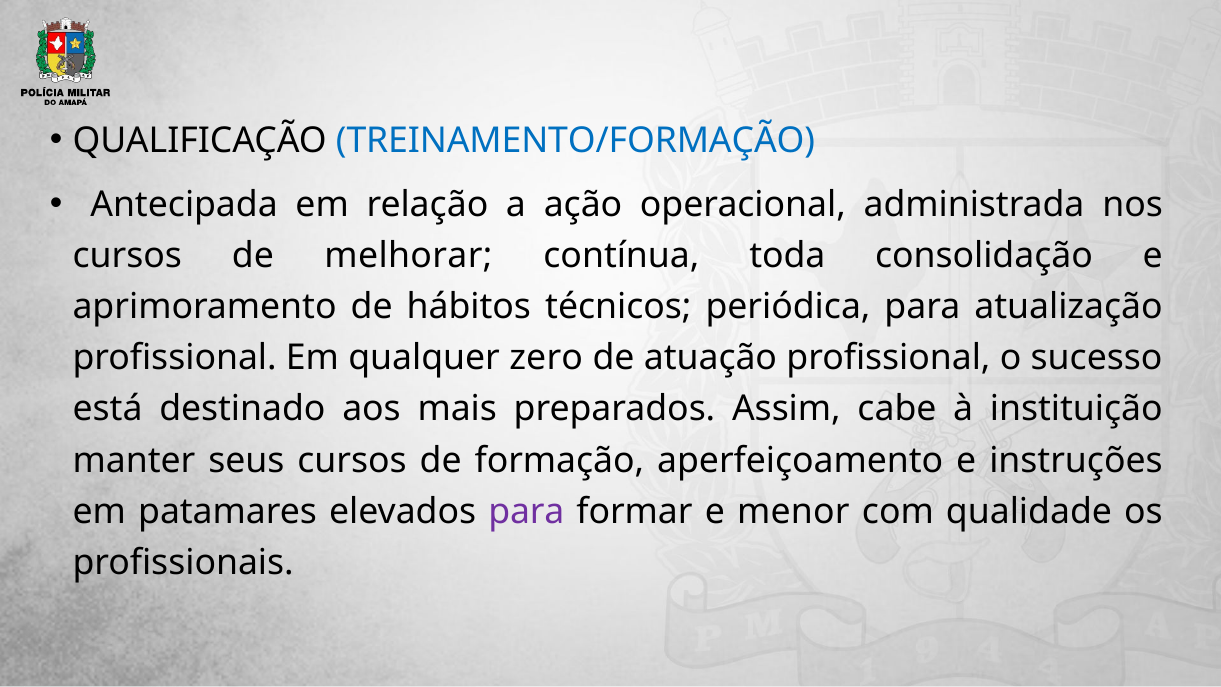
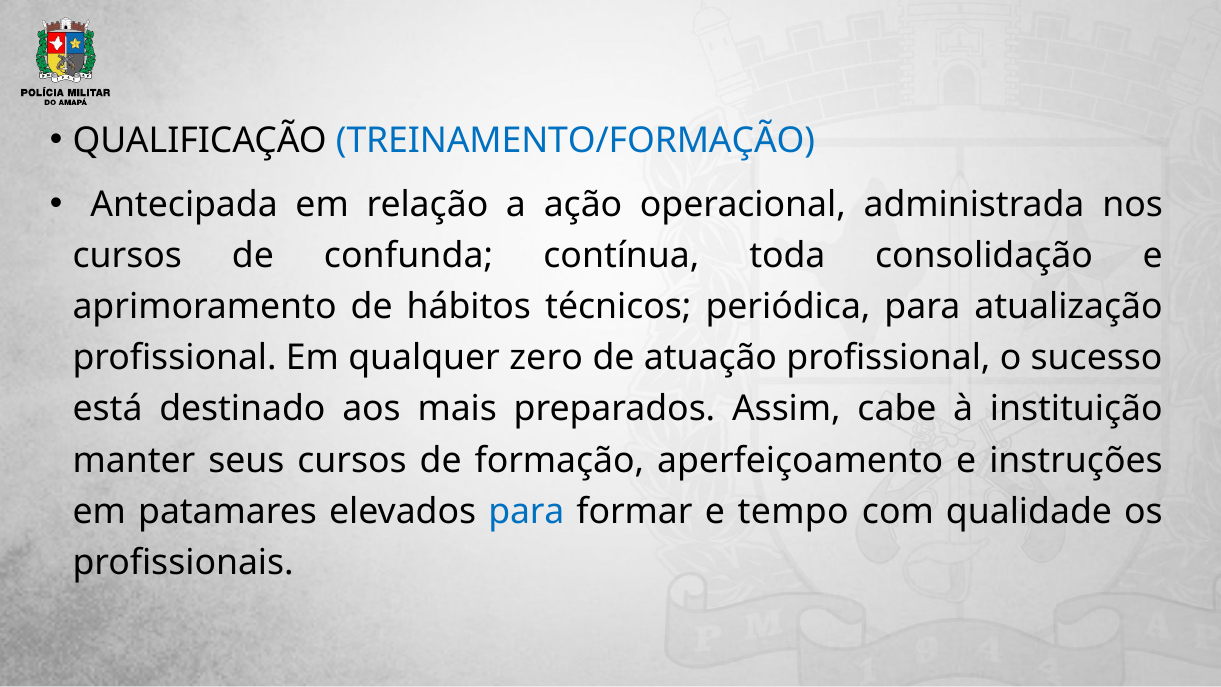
melhorar: melhorar -> confunda
para at (526, 511) colour: purple -> blue
menor: menor -> tempo
